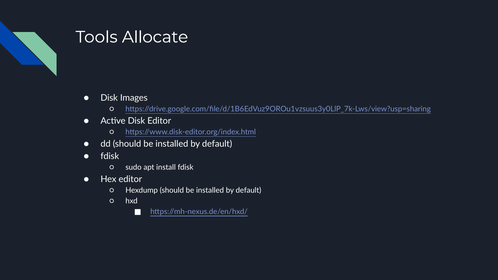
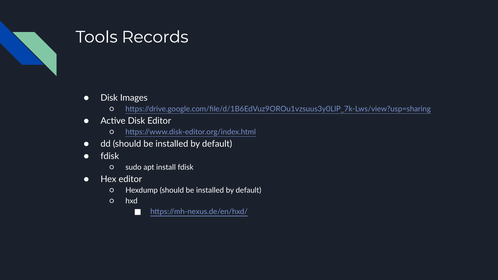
Allocate: Allocate -> Records
